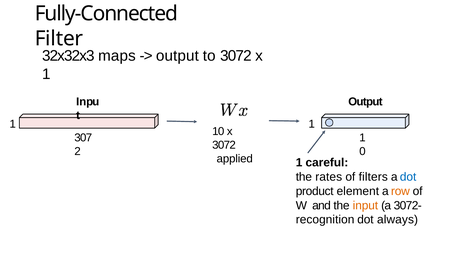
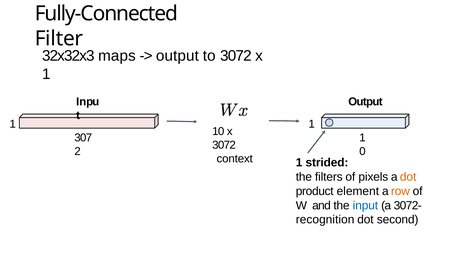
applied: applied -> context
careful: careful -> strided
rates: rates -> filters
filters: filters -> pixels
dot at (408, 177) colour: blue -> orange
input colour: orange -> blue
always: always -> second
